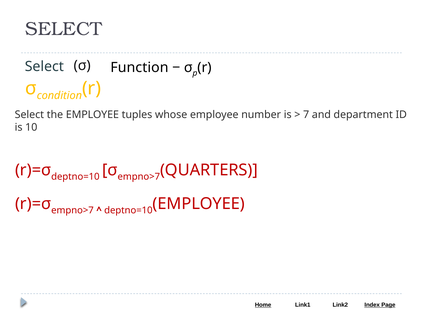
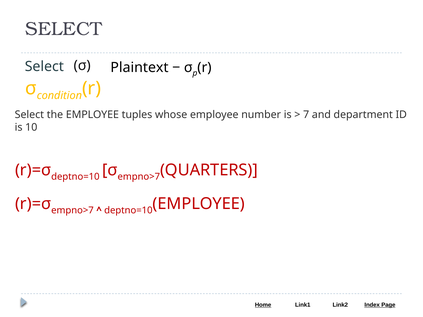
Function: Function -> Plaintext
